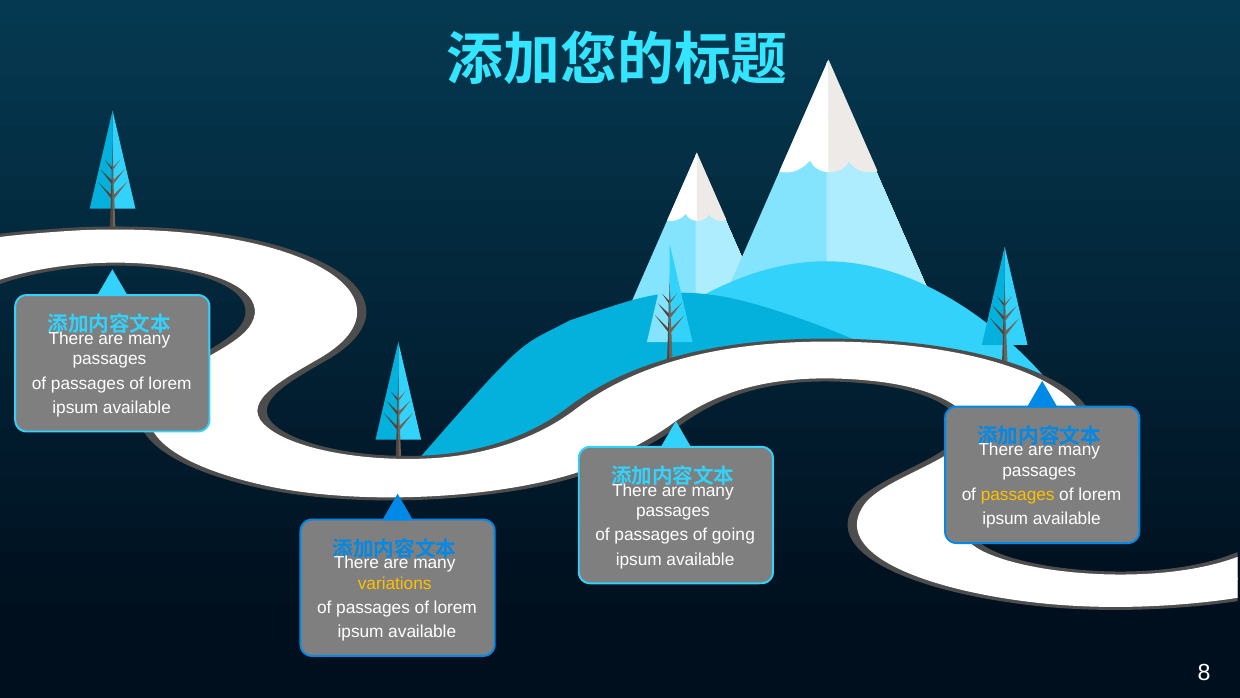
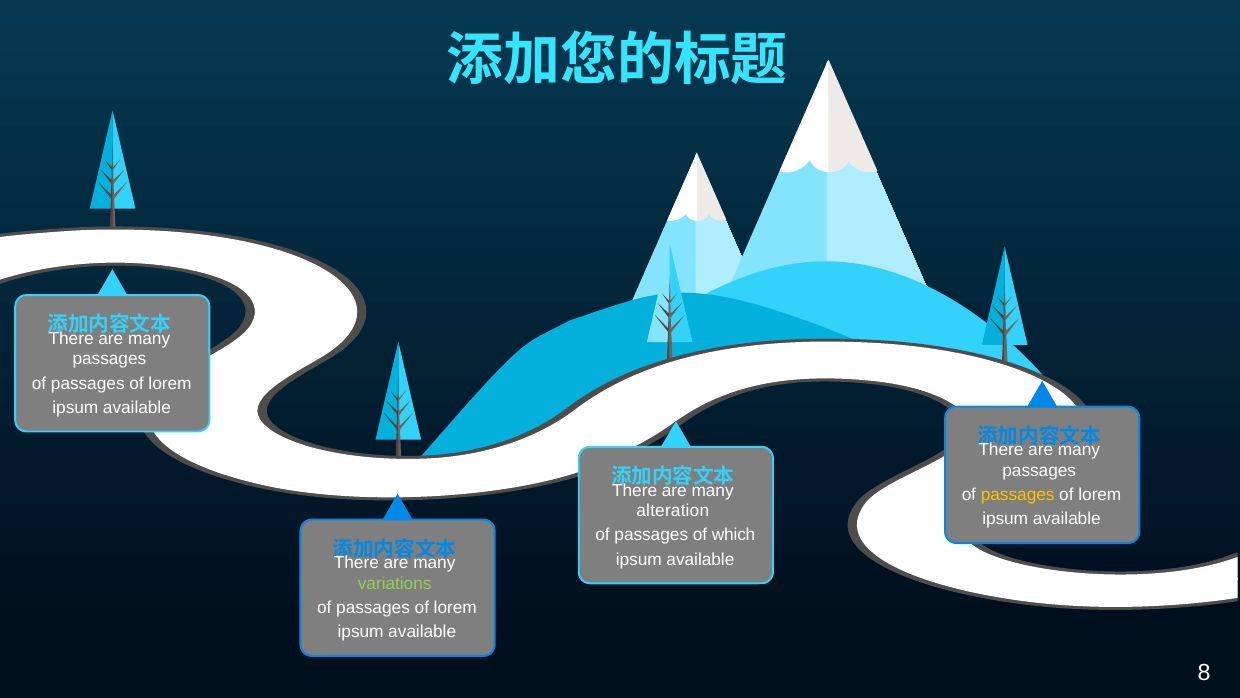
passages at (673, 511): passages -> alteration
going: going -> which
variations colour: yellow -> light green
